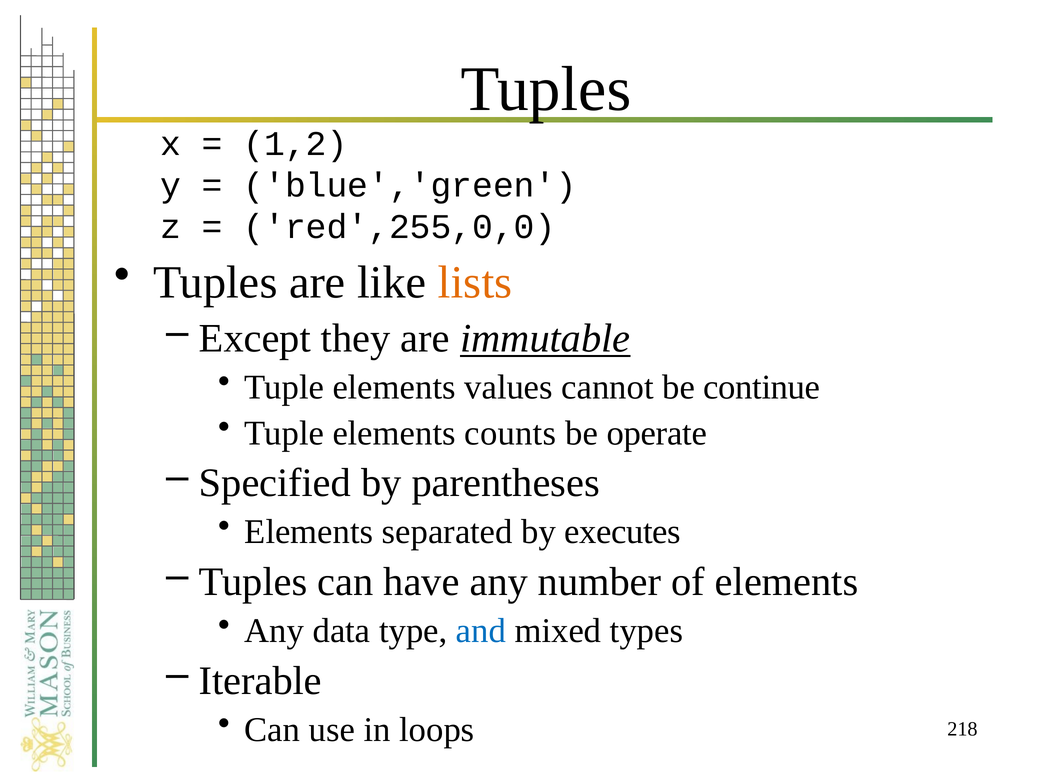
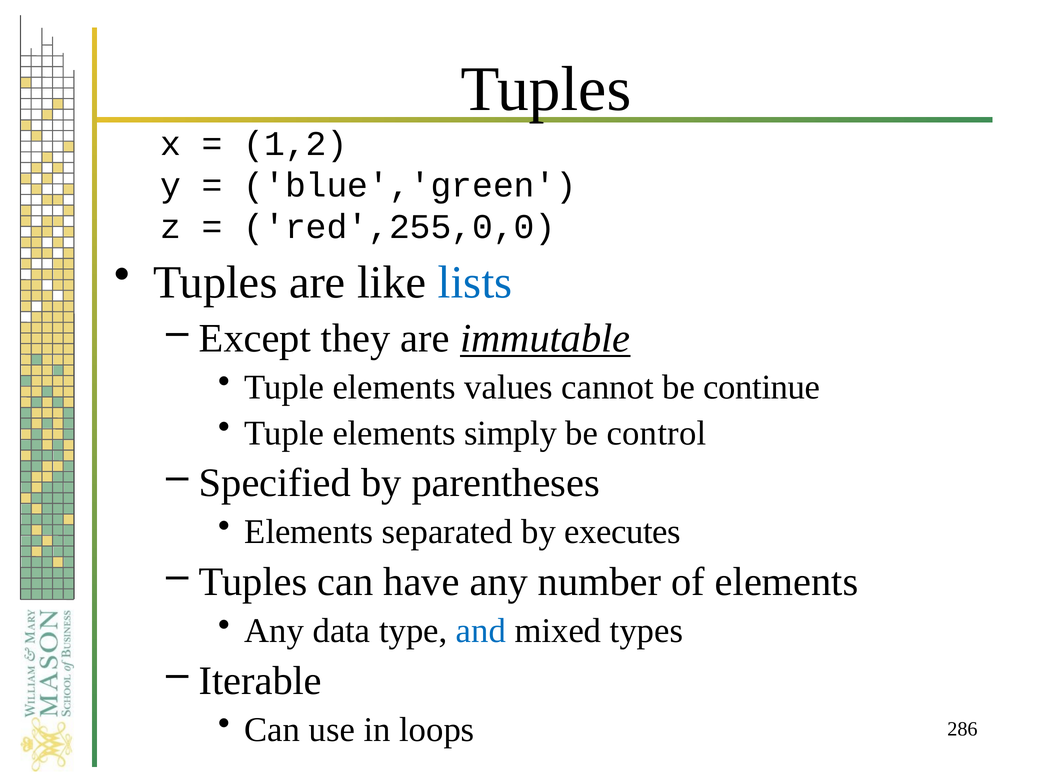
lists colour: orange -> blue
counts: counts -> simply
operate: operate -> control
218: 218 -> 286
